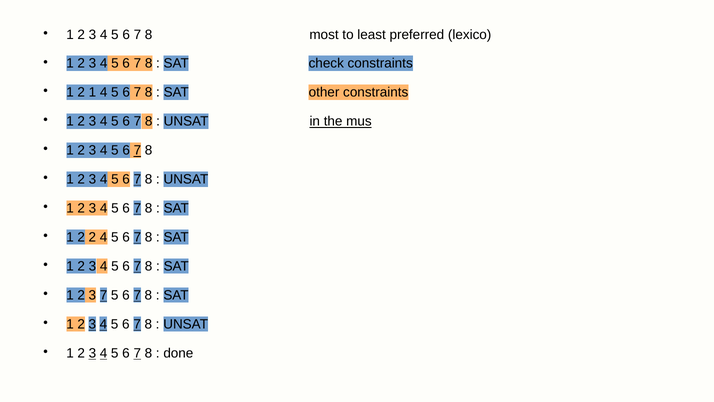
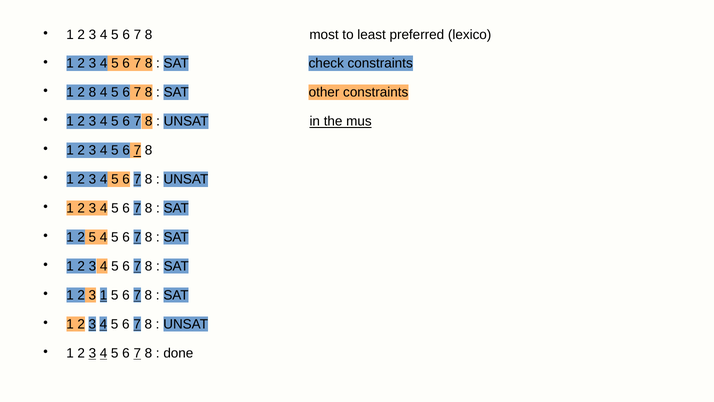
2 1: 1 -> 8
2 2: 2 -> 5
3 7: 7 -> 1
